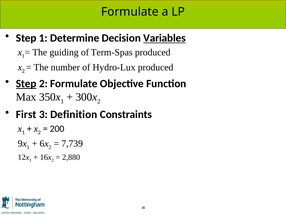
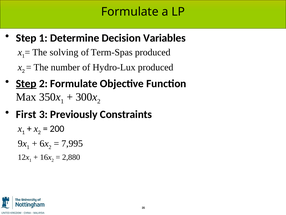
Variables underline: present -> none
guiding: guiding -> solving
Definition: Definition -> Previously
7,739: 7,739 -> 7,995
